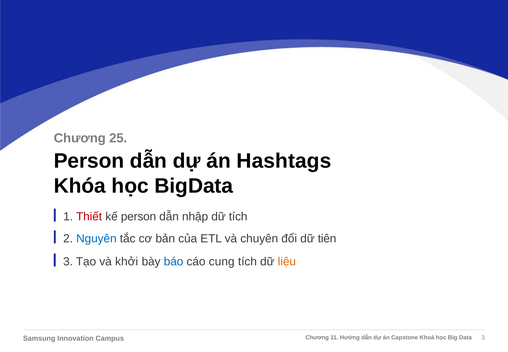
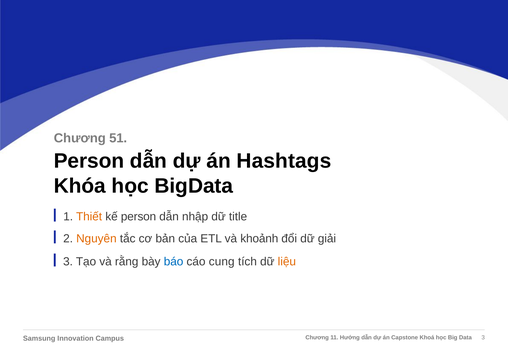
25: 25 -> 51
Thiết colour: red -> orange
dữ tích: tích -> title
Nguyên colour: blue -> orange
chuyên: chuyên -> khoảnh
tiên: tiên -> giải
khởi: khởi -> rằng
